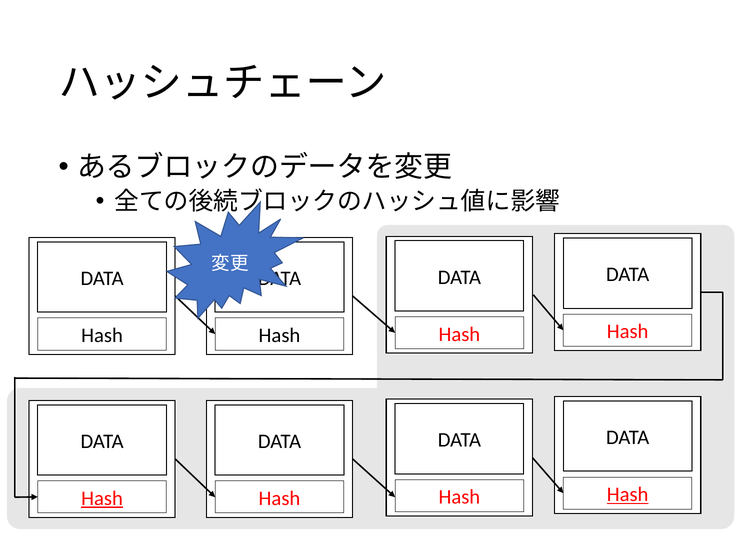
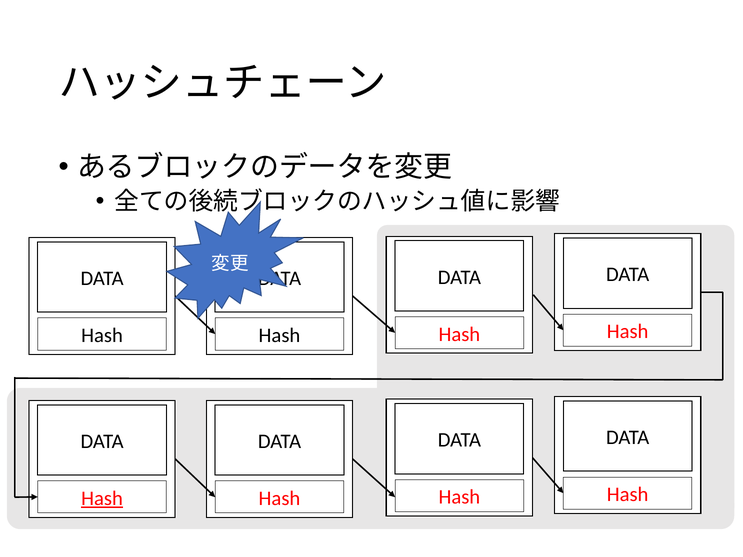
Hash at (628, 495) underline: present -> none
